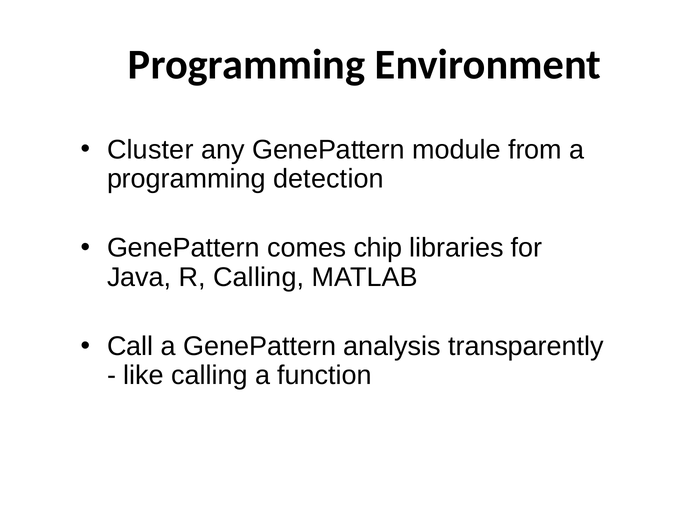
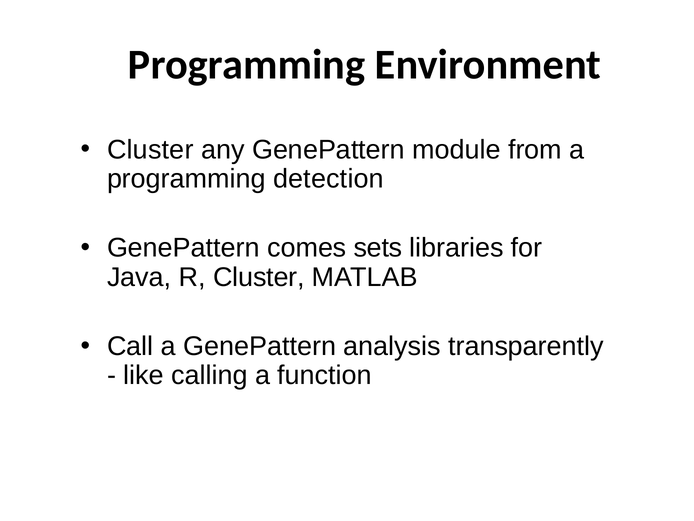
chip: chip -> sets
R Calling: Calling -> Cluster
